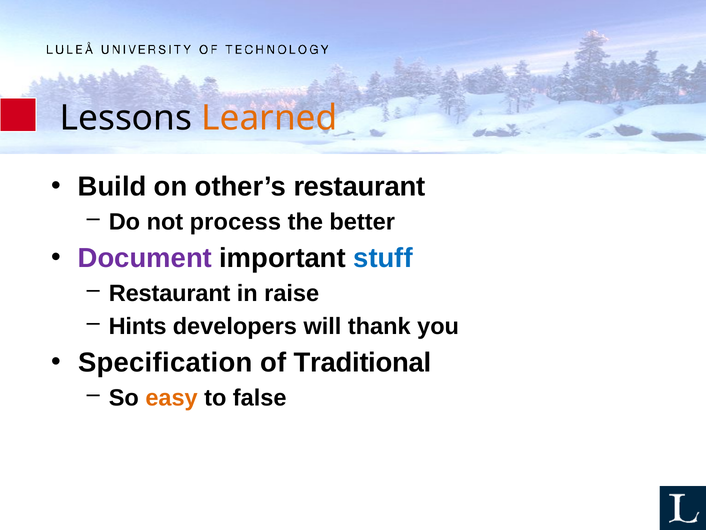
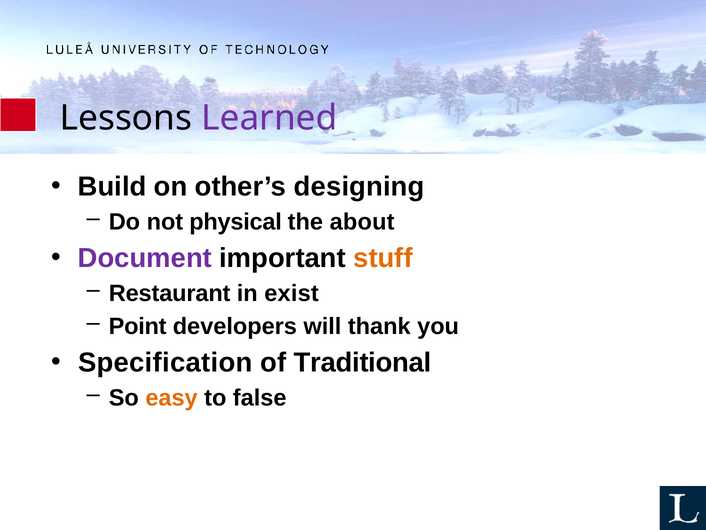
Learned colour: orange -> purple
other’s restaurant: restaurant -> designing
process: process -> physical
better: better -> about
stuff colour: blue -> orange
raise: raise -> exist
Hints: Hints -> Point
